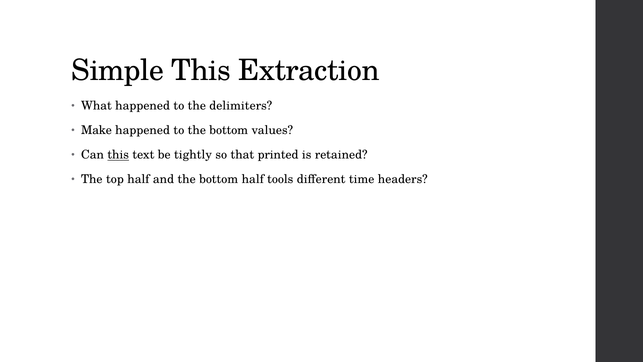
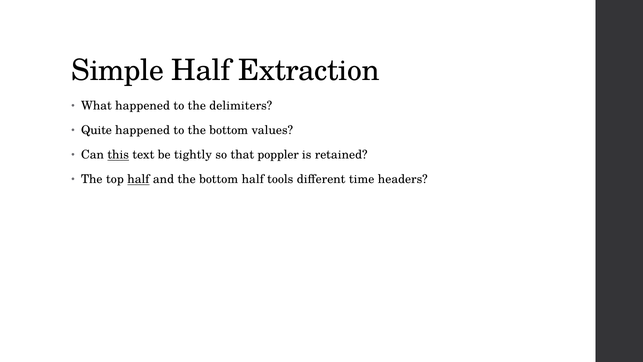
Simple This: This -> Half
Make: Make -> Quite
printed: printed -> poppler
half at (138, 179) underline: none -> present
